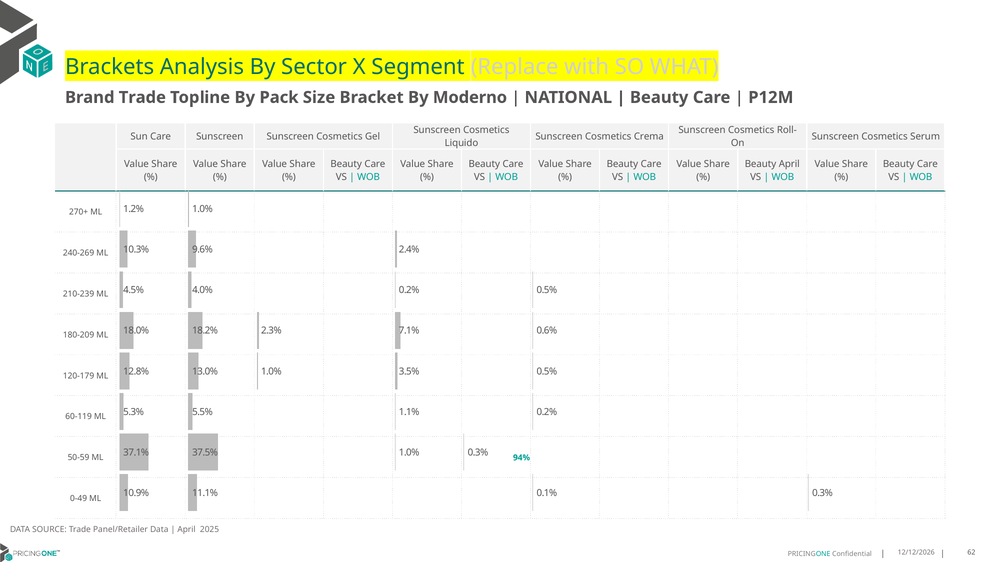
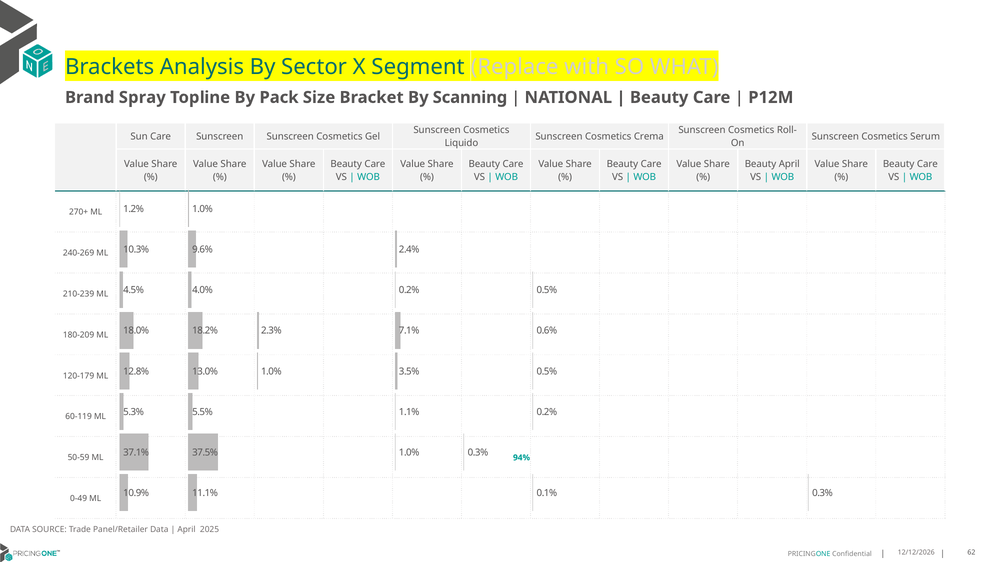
Brand Trade: Trade -> Spray
Moderno: Moderno -> Scanning
